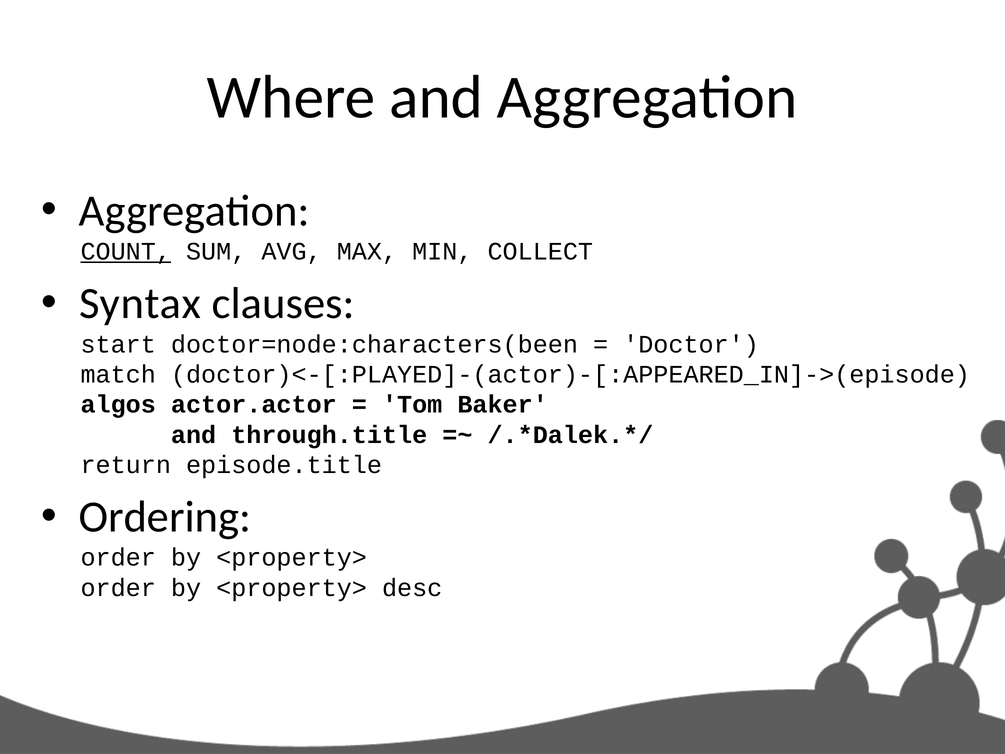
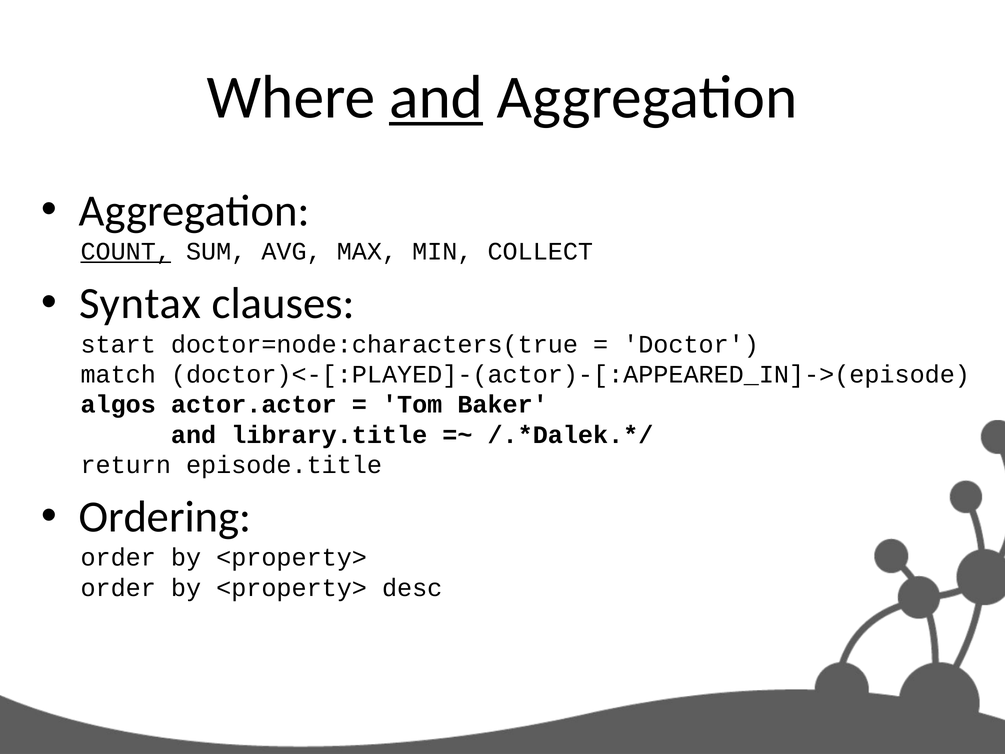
and at (436, 97) underline: none -> present
doctor=node:characters(been: doctor=node:characters(been -> doctor=node:characters(true
through.title: through.title -> library.title
